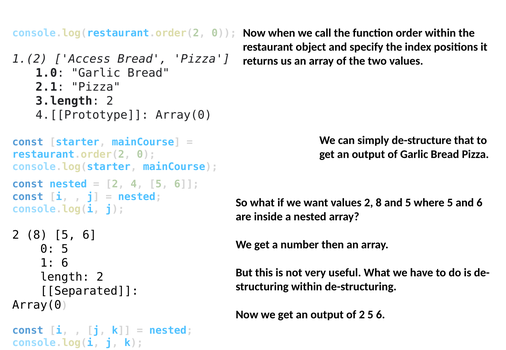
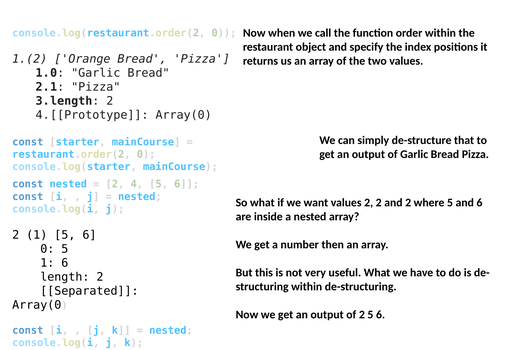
Access: Access -> Orange
values 2 8: 8 -> 2
and 5: 5 -> 2
8 at (37, 235): 8 -> 1
